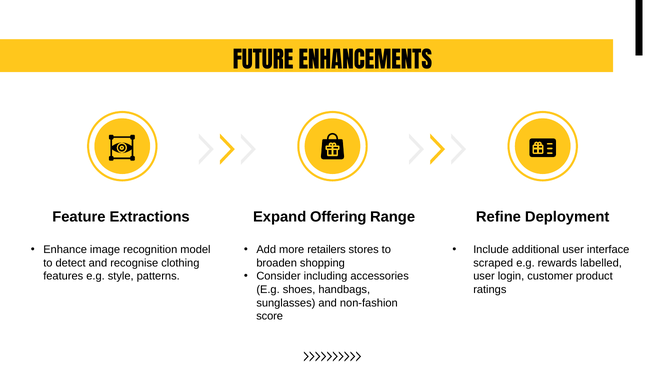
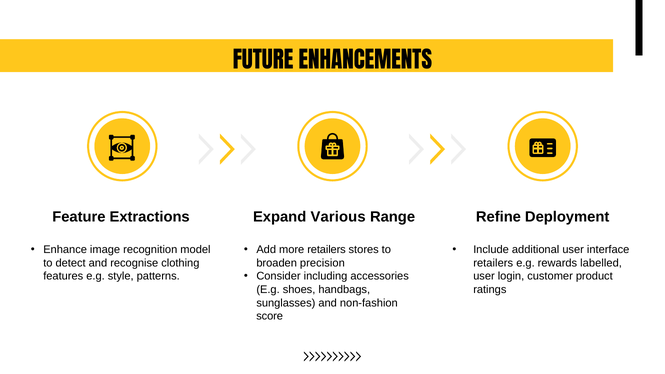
Offering: Offering -> Various
shopping: shopping -> precision
scraped at (493, 263): scraped -> retailers
